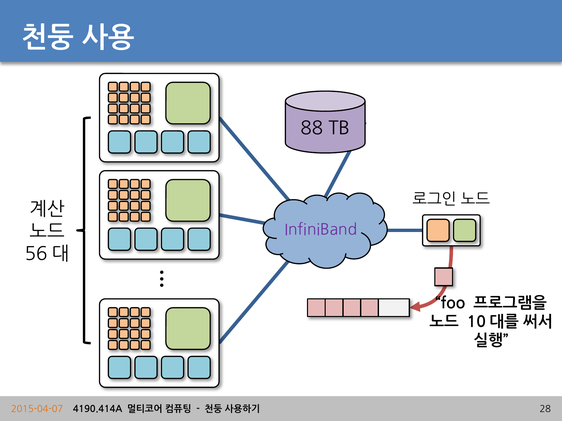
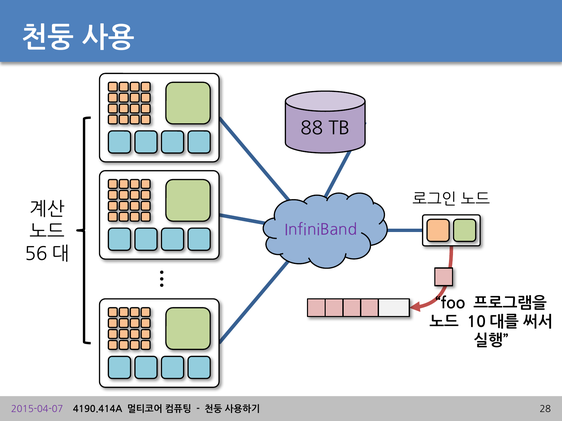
2015-04-07 colour: orange -> purple
